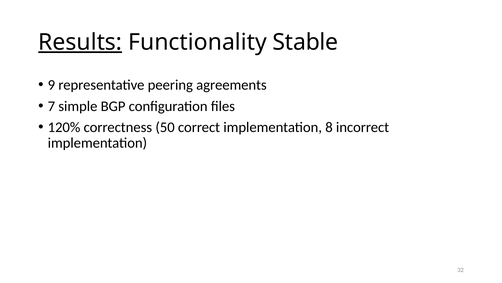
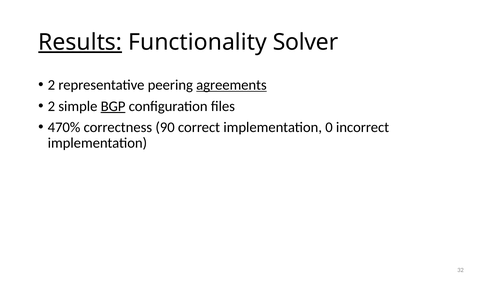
Stable: Stable -> Solver
9 at (51, 85): 9 -> 2
agreements underline: none -> present
7 at (51, 106): 7 -> 2
BGP underline: none -> present
120%: 120% -> 470%
50: 50 -> 90
8: 8 -> 0
